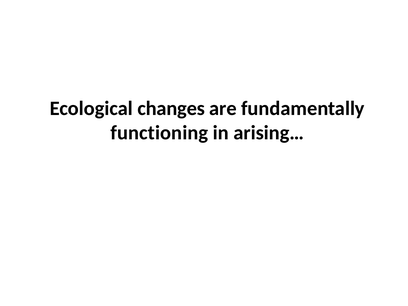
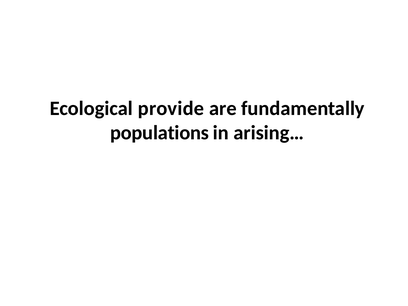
changes: changes -> provide
functioning: functioning -> populations
